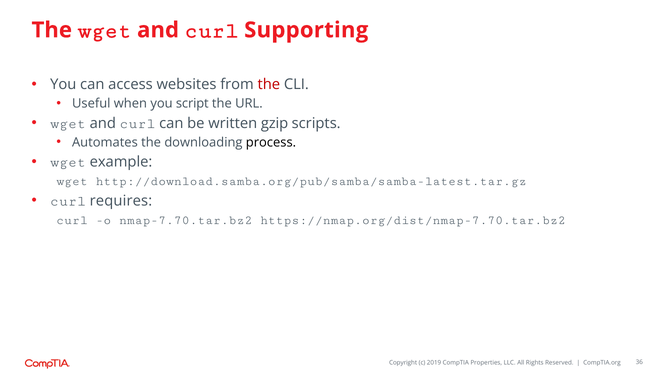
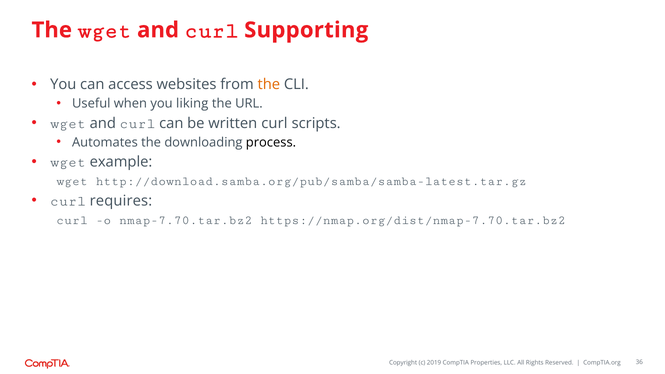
the at (269, 85) colour: red -> orange
script: script -> liking
written gzip: gzip -> curl
